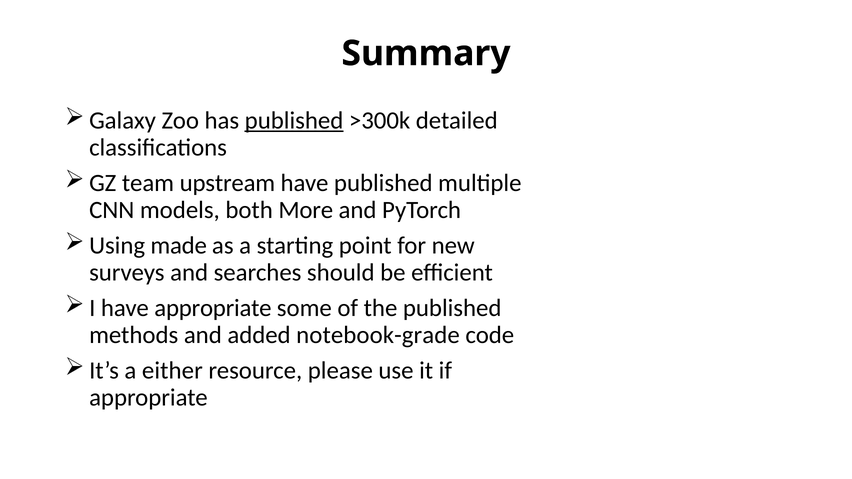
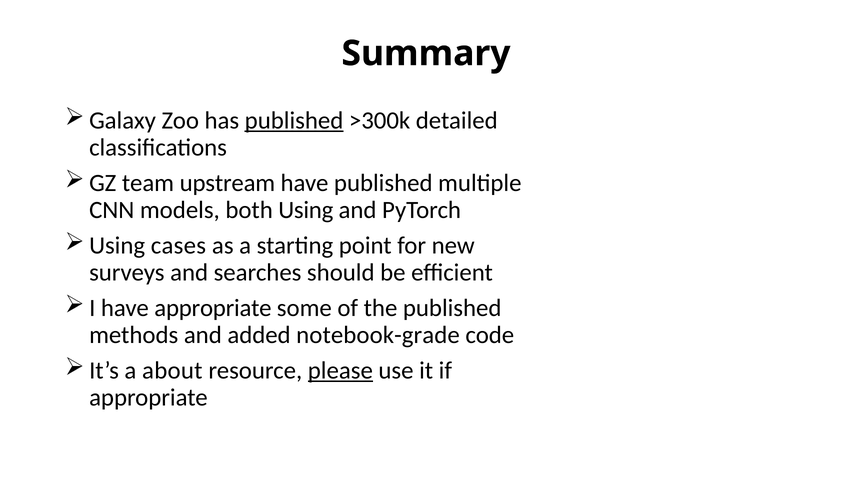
both More: More -> Using
made: made -> cases
either: either -> about
please underline: none -> present
